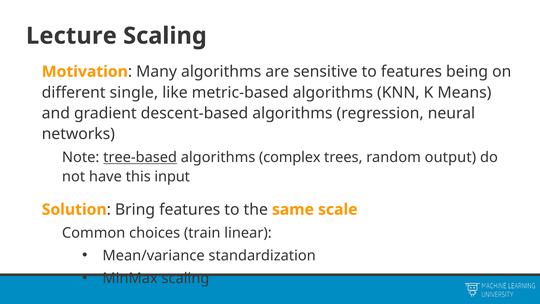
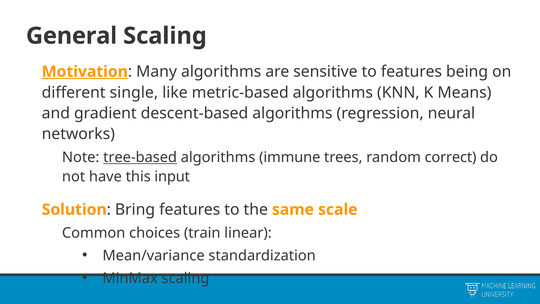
Lecture: Lecture -> General
Motivation underline: none -> present
complex: complex -> immune
output: output -> correct
